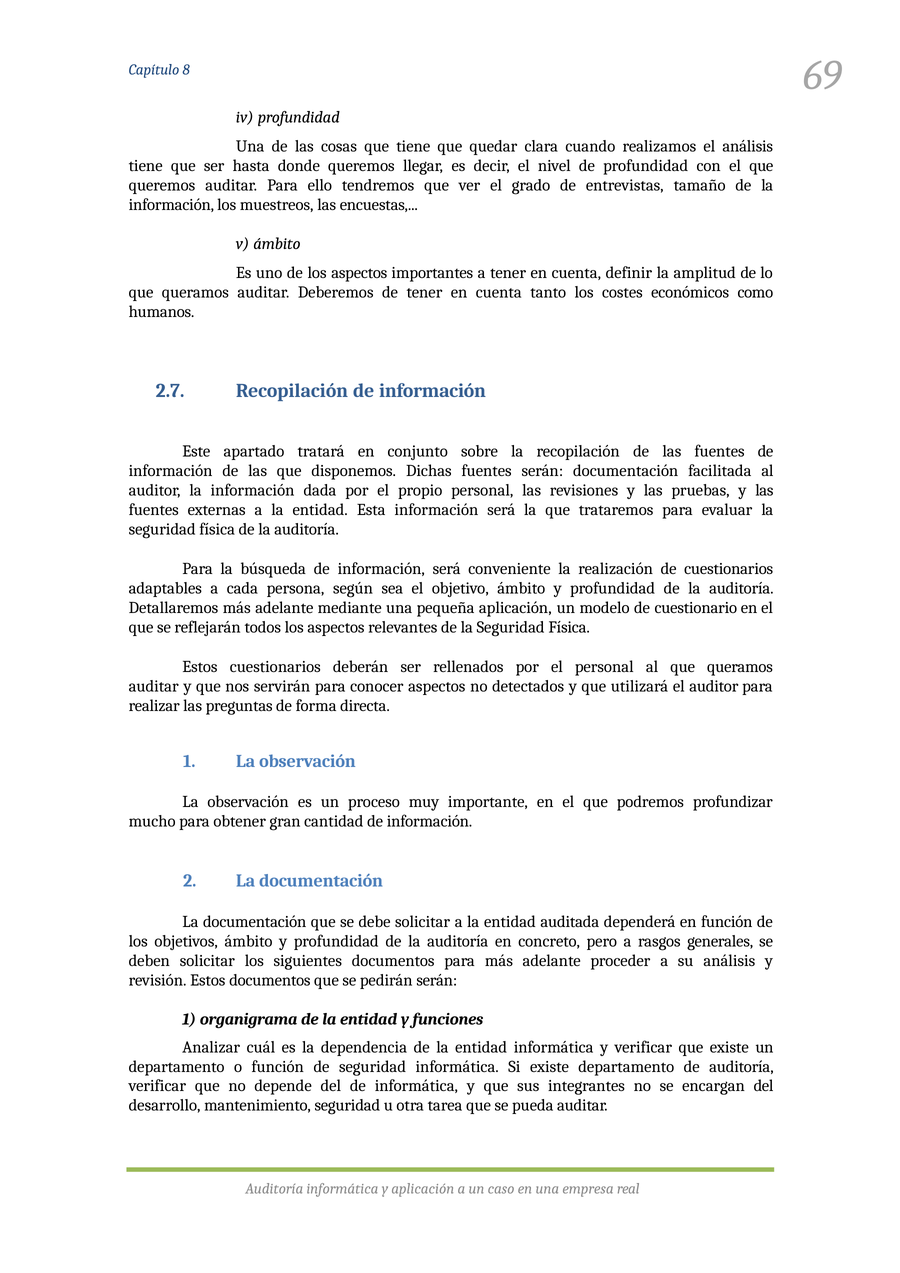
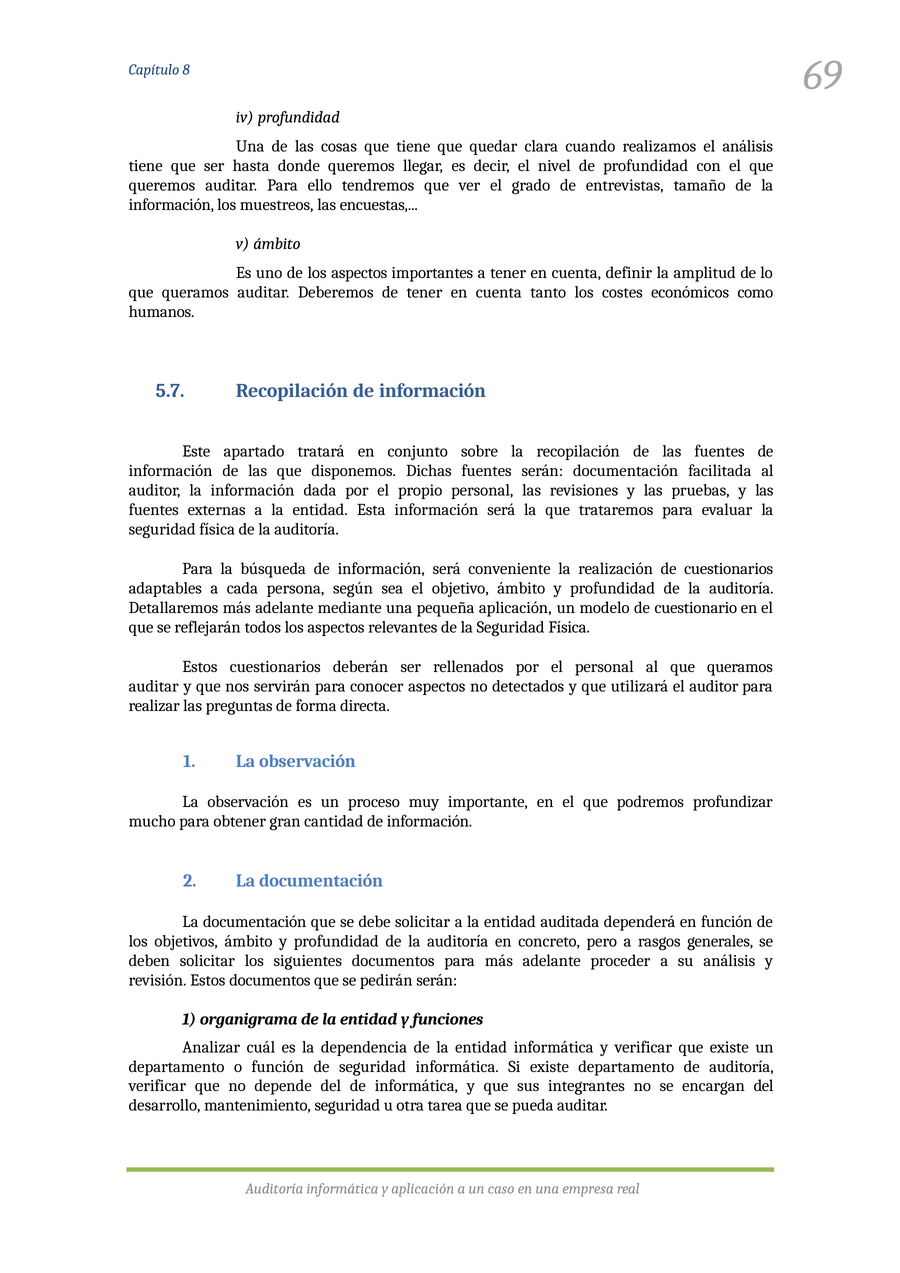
2.7: 2.7 -> 5.7
